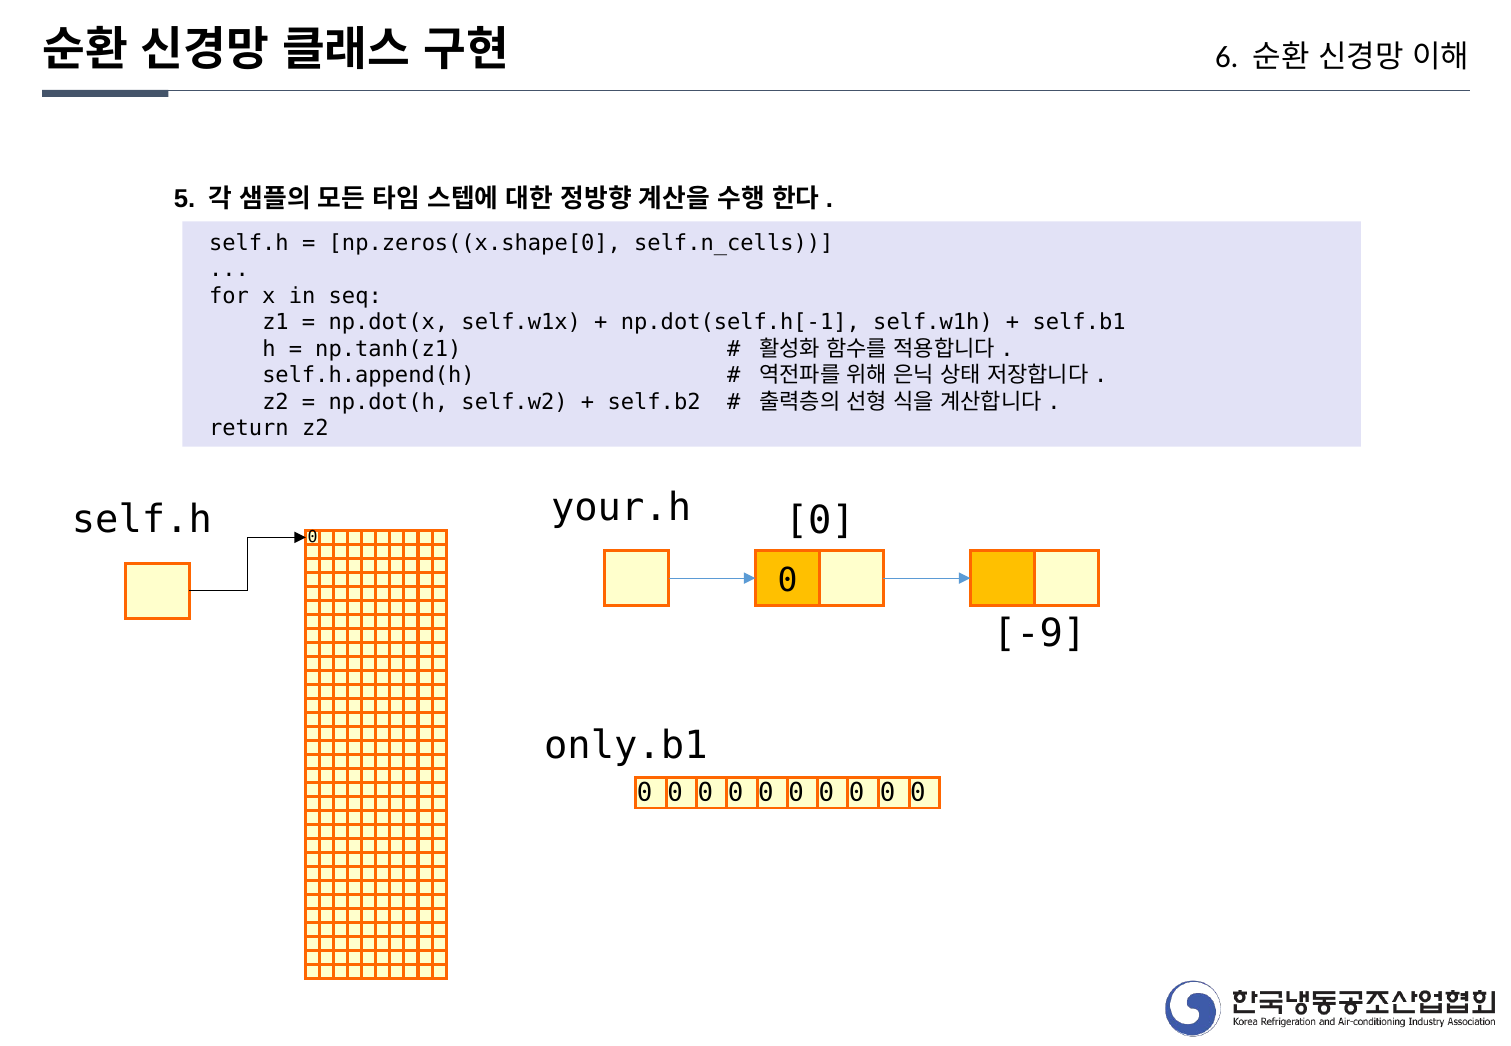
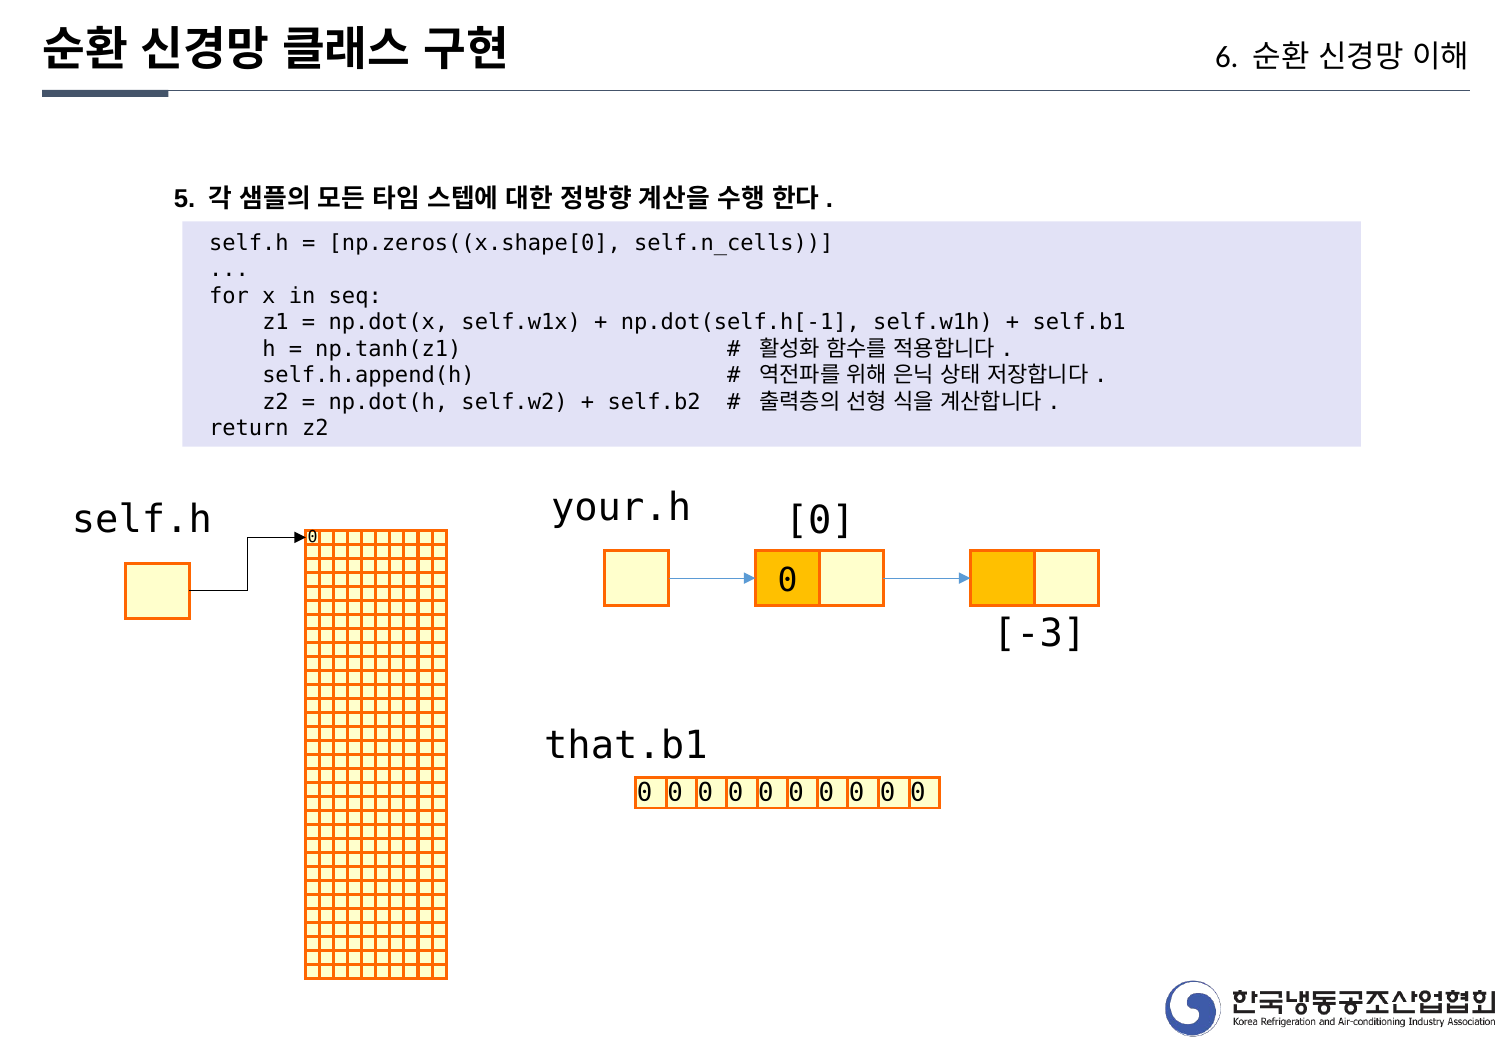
-9: -9 -> -3
only.b1: only.b1 -> that.b1
